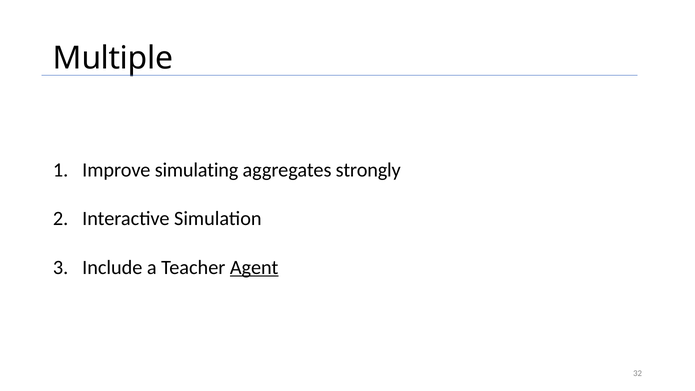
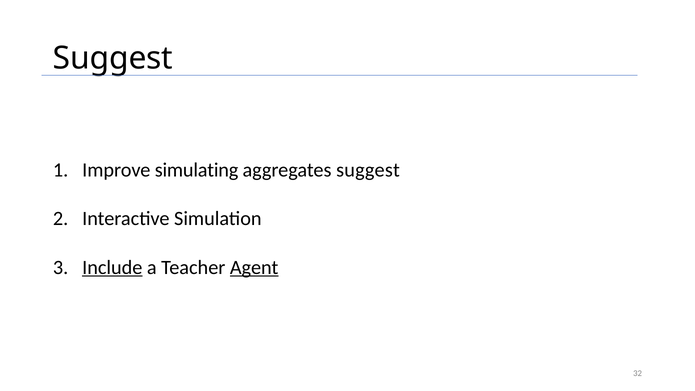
Multiple at (113, 58): Multiple -> Suggest
aggregates strongly: strongly -> suggest
Include underline: none -> present
